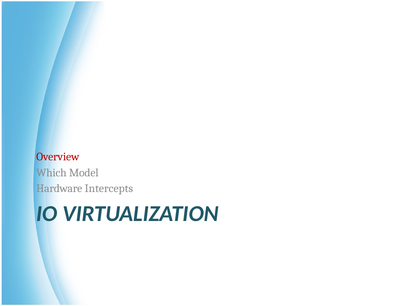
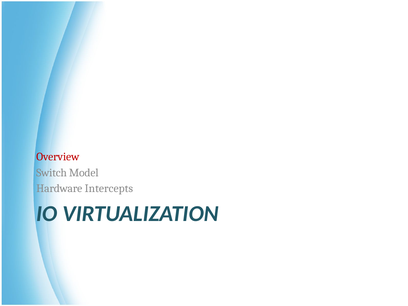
Which: Which -> Switch
